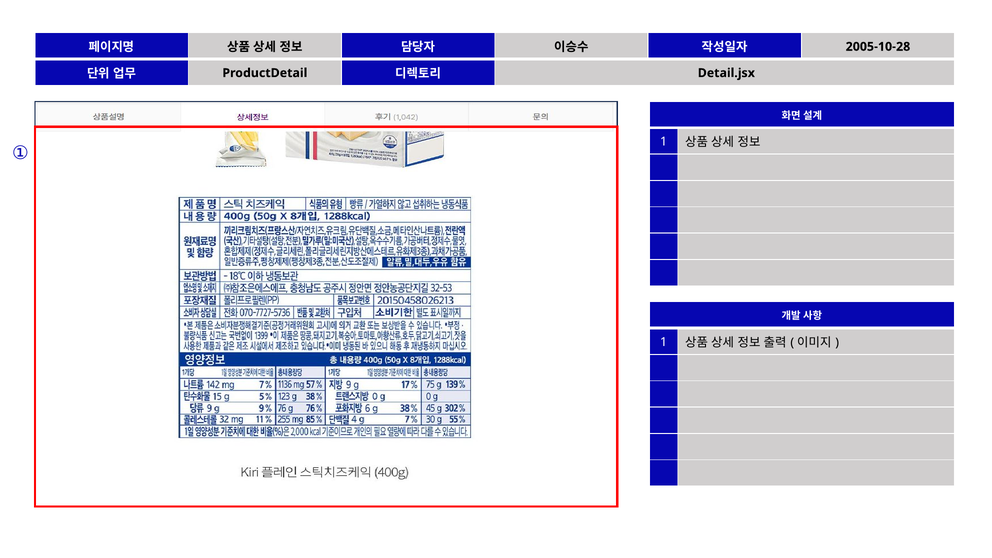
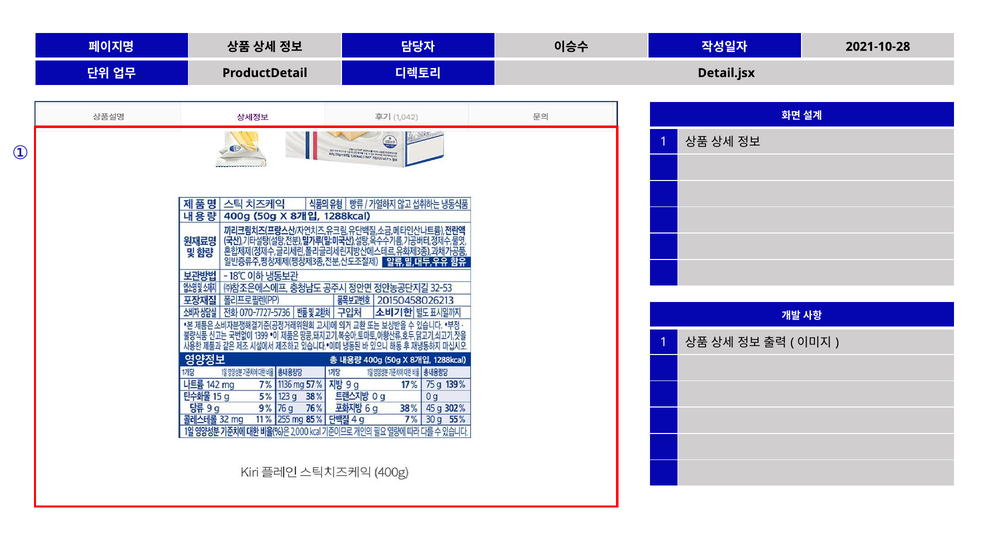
2005-10-28: 2005-10-28 -> 2021-10-28
